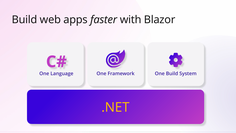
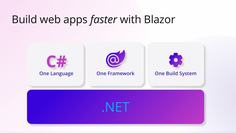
.NET colour: yellow -> light blue
